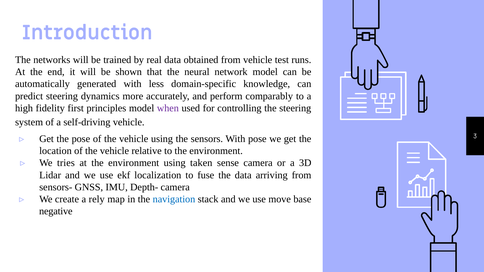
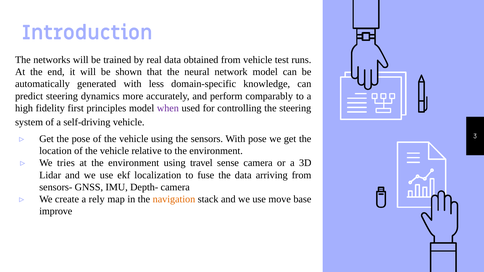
taken: taken -> travel
navigation colour: blue -> orange
negative: negative -> improve
